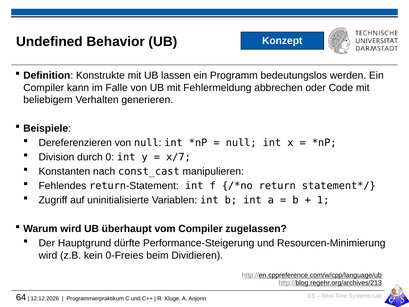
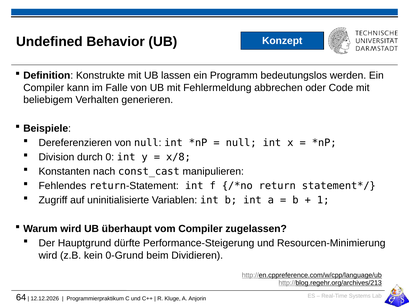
x/7: x/7 -> x/8
0-Freies: 0-Freies -> 0-Grund
